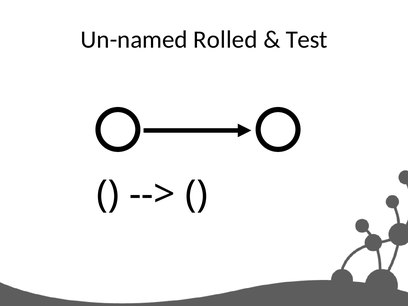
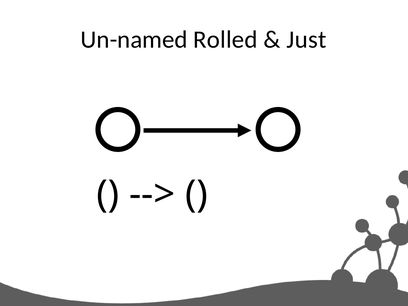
Test: Test -> Just
